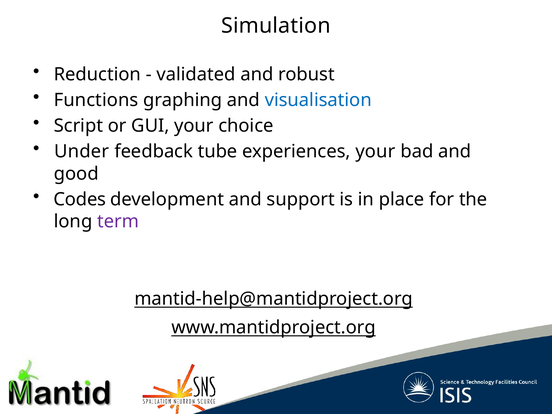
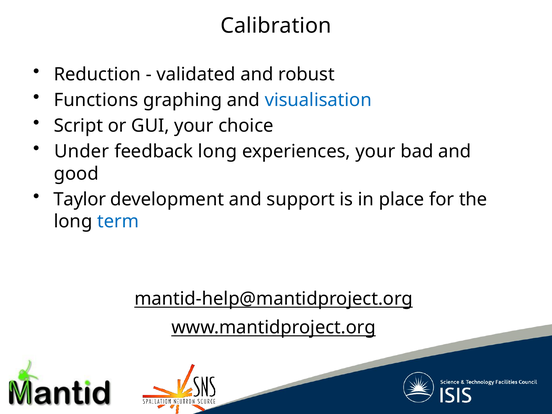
Simulation: Simulation -> Calibration
feedback tube: tube -> long
Codes: Codes -> Taylor
term colour: purple -> blue
